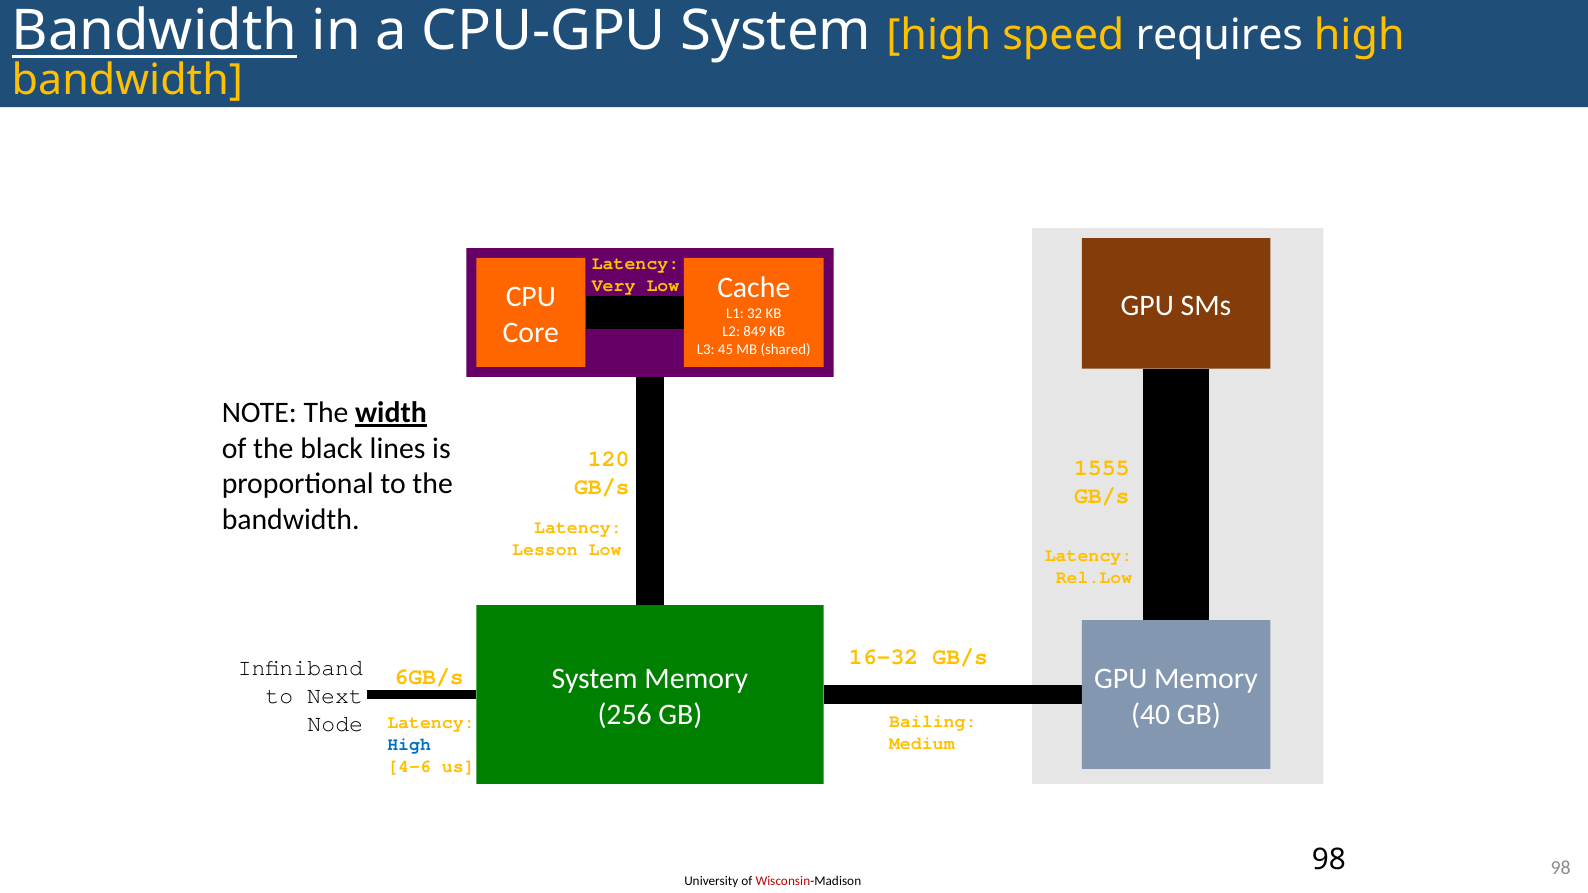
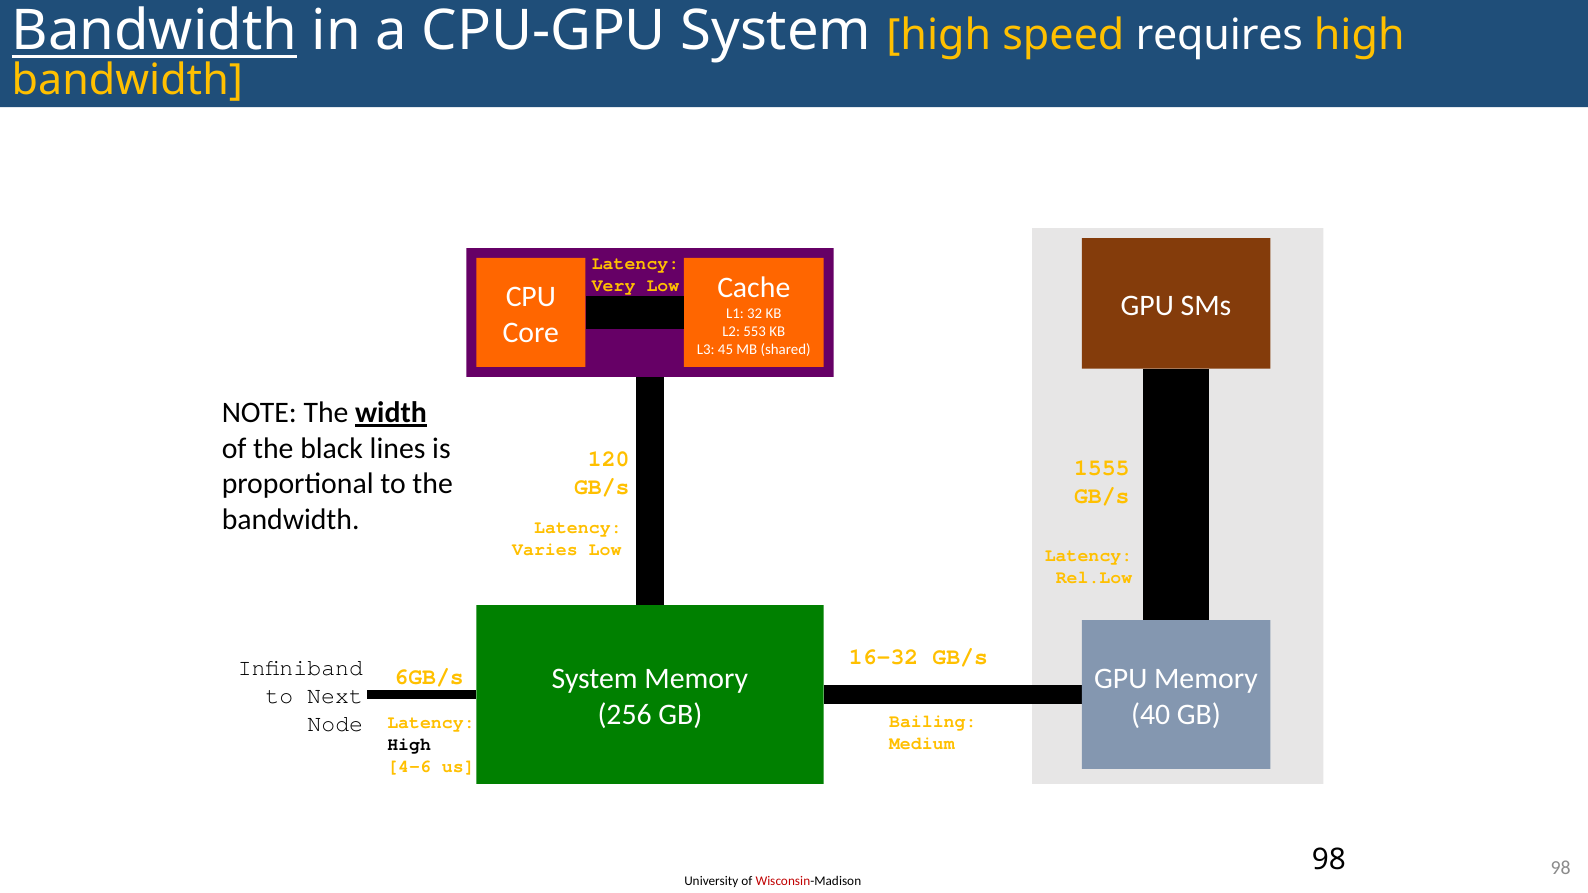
849: 849 -> 553
Lesson: Lesson -> Varies
High at (409, 745) colour: blue -> black
